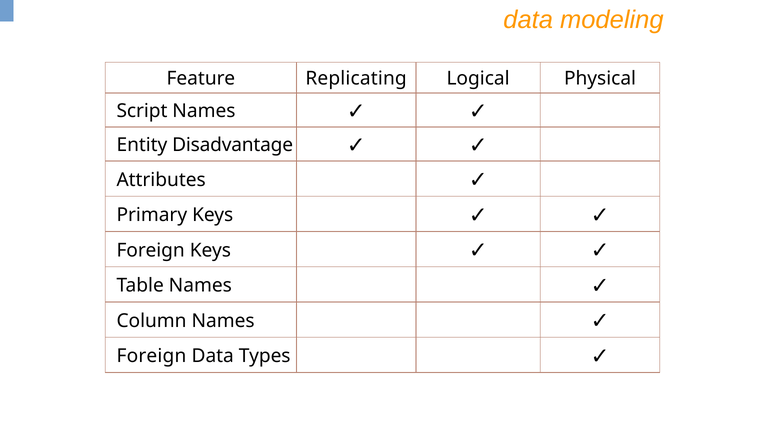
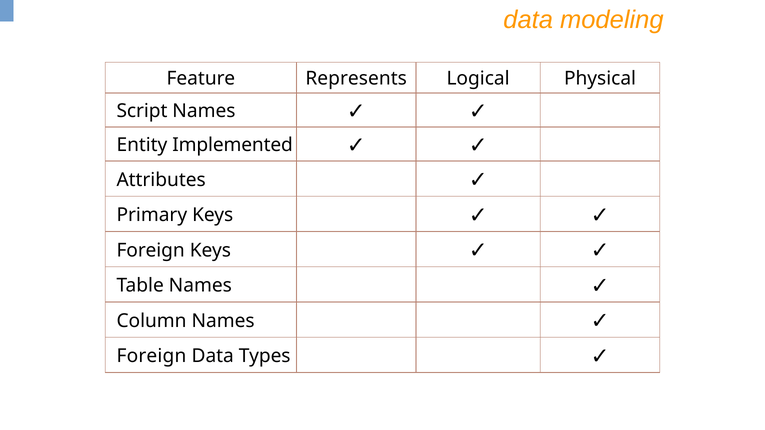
Replicating: Replicating -> Represents
Disadvantage: Disadvantage -> Implemented
